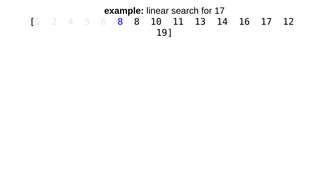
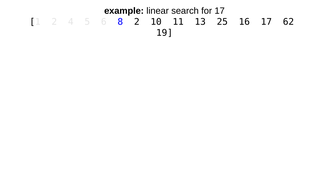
8 8: 8 -> 2
14: 14 -> 25
12: 12 -> 62
